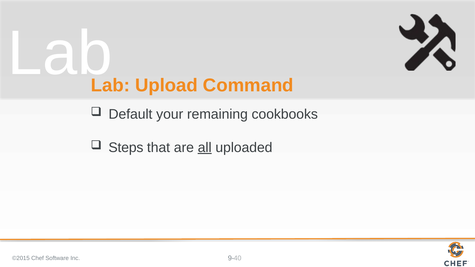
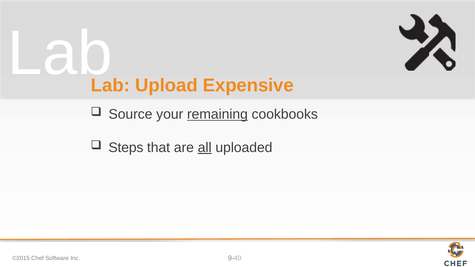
Command: Command -> Expensive
Default: Default -> Source
remaining underline: none -> present
